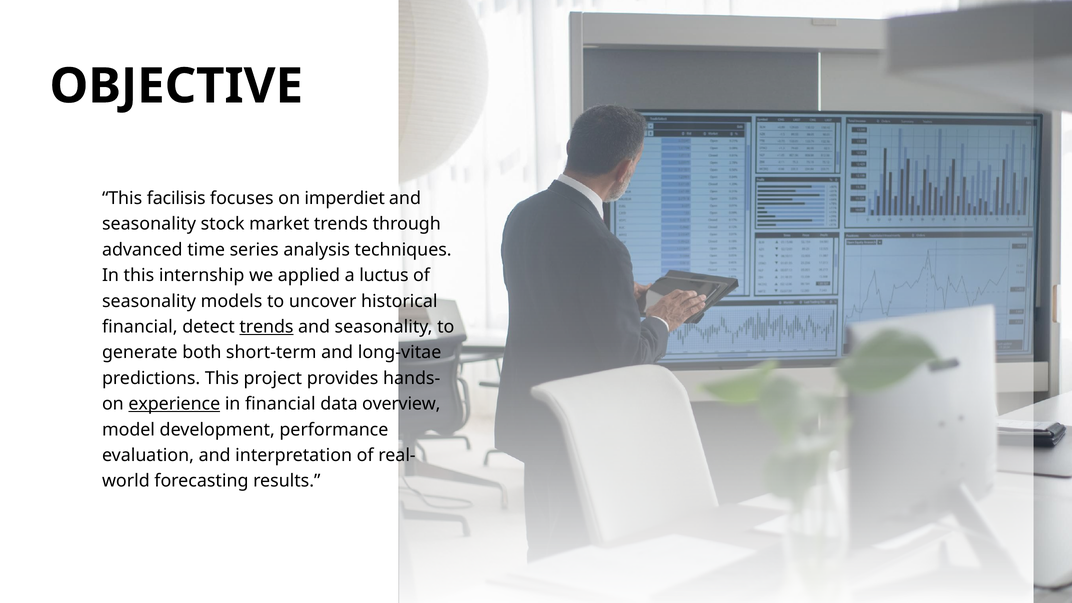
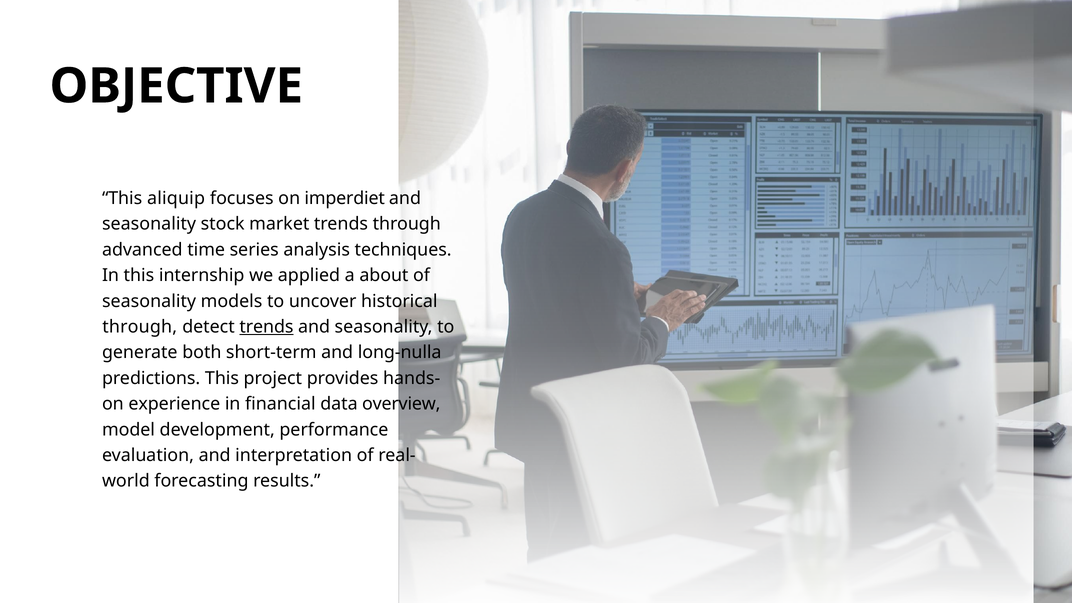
facilisis: facilisis -> aliquip
luctus: luctus -> about
financial at (140, 327): financial -> through
long-vitae: long-vitae -> long-nulla
experience underline: present -> none
